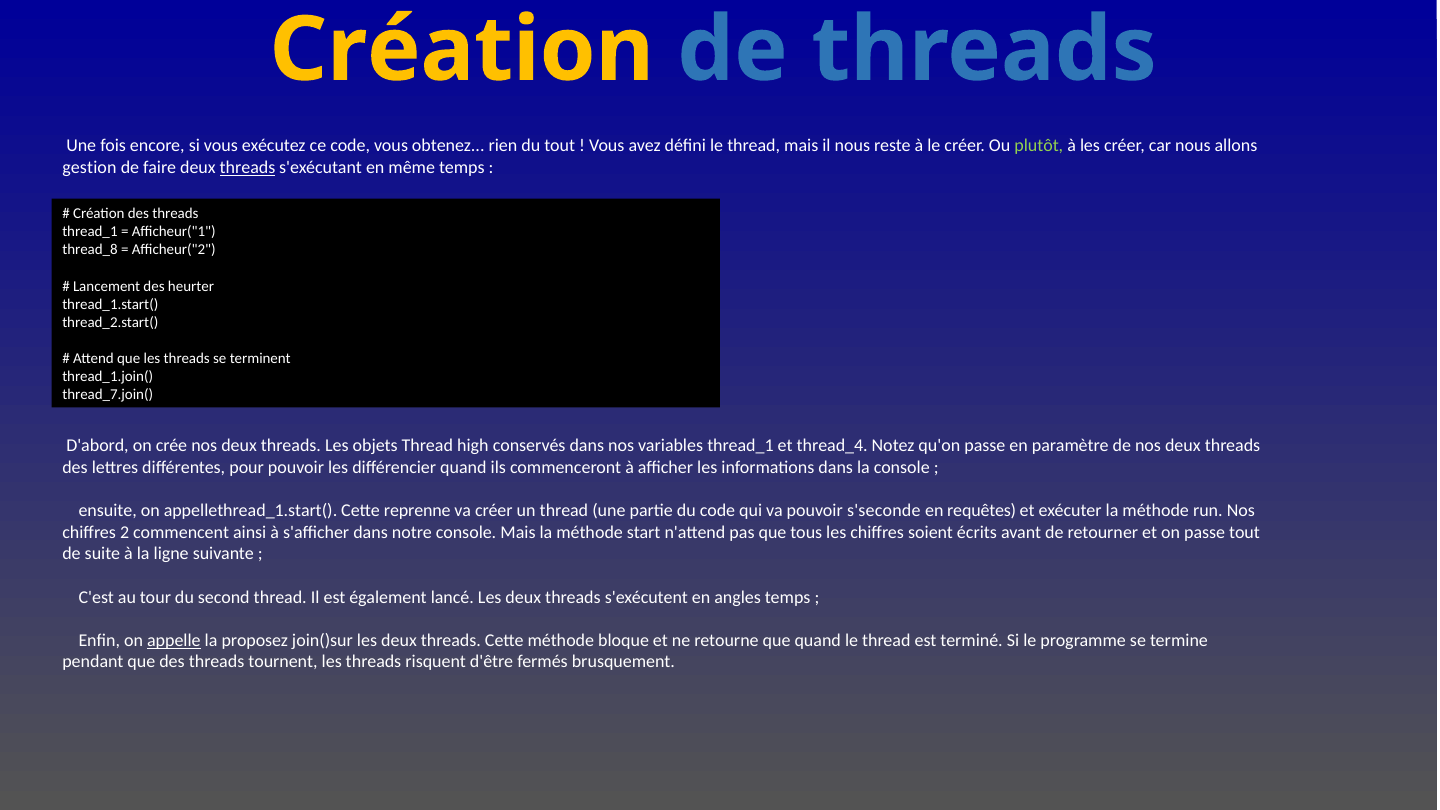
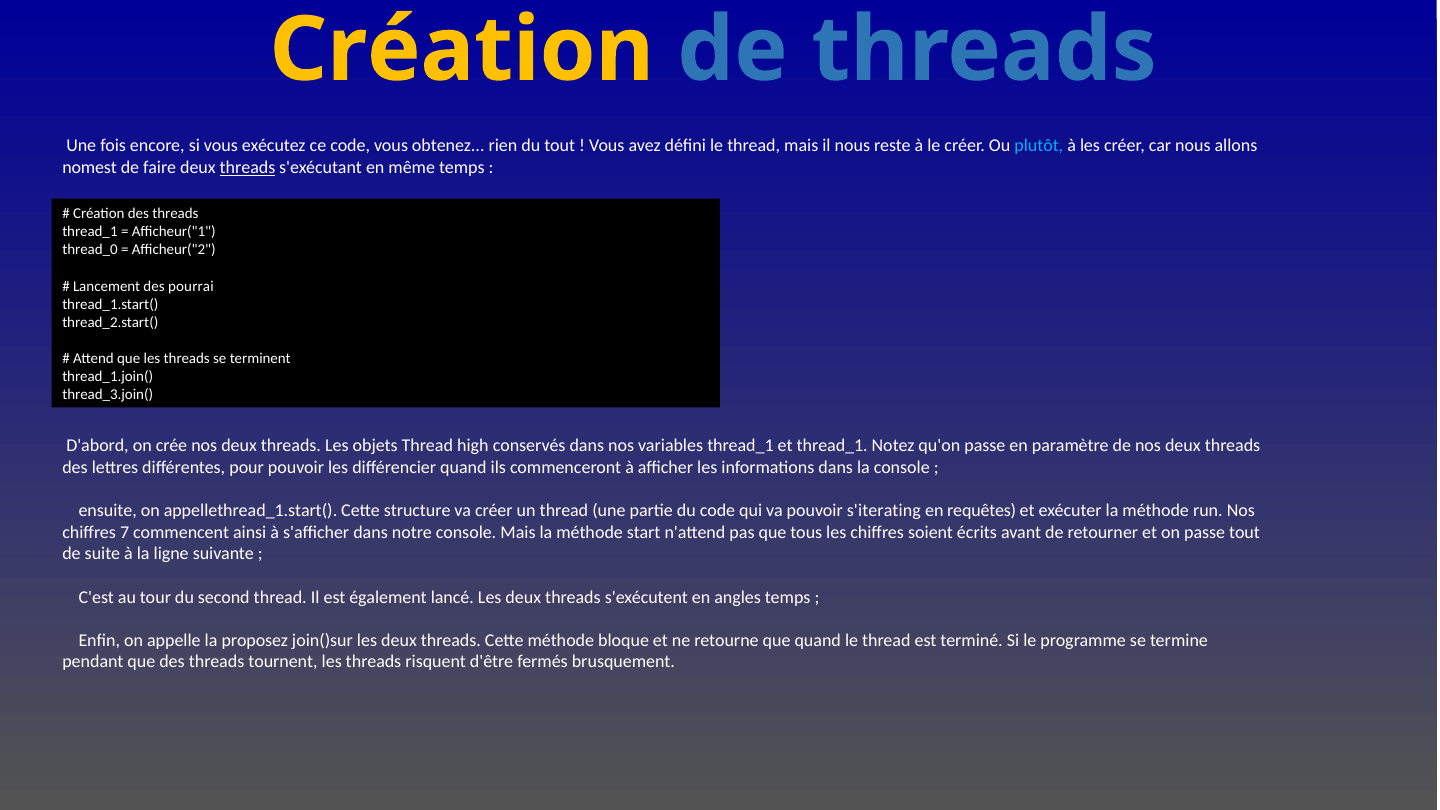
plutôt colour: light green -> light blue
gestion: gestion -> nomest
thread_8: thread_8 -> thread_0
heurter: heurter -> pourrai
thread_7.join(: thread_7.join( -> thread_3.join(
et thread_4: thread_4 -> thread_1
reprenne: reprenne -> structure
s'seconde: s'seconde -> s'iterating
2: 2 -> 7
appelle underline: present -> none
